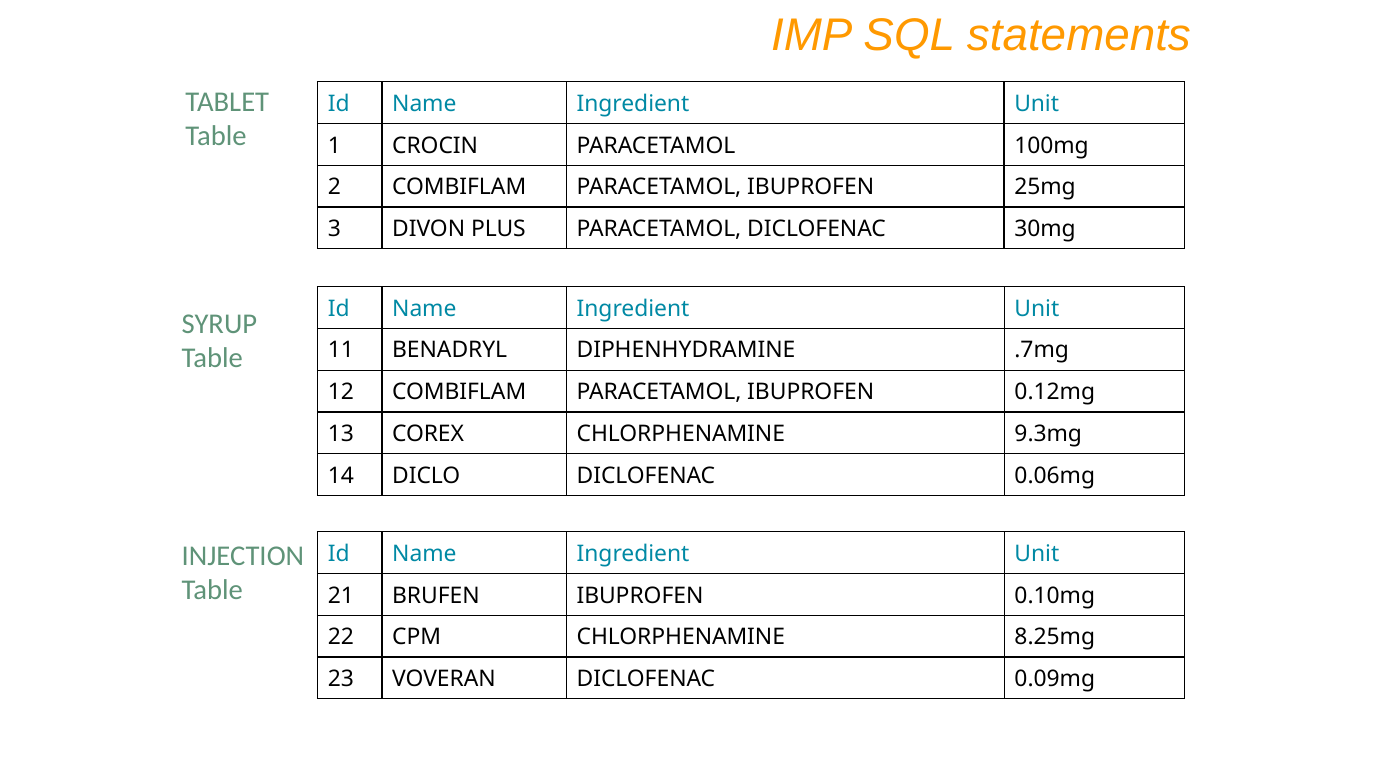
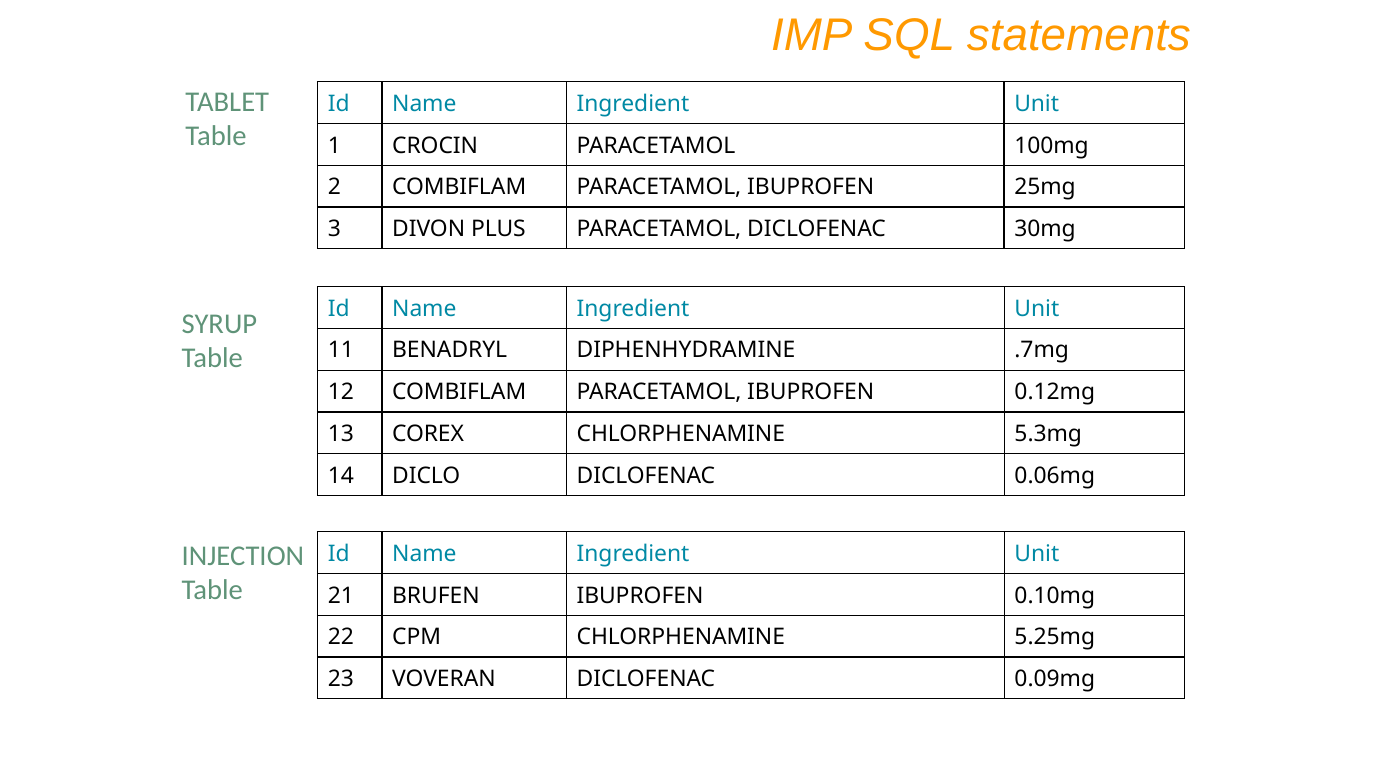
9.3mg: 9.3mg -> 5.3mg
8.25mg: 8.25mg -> 5.25mg
